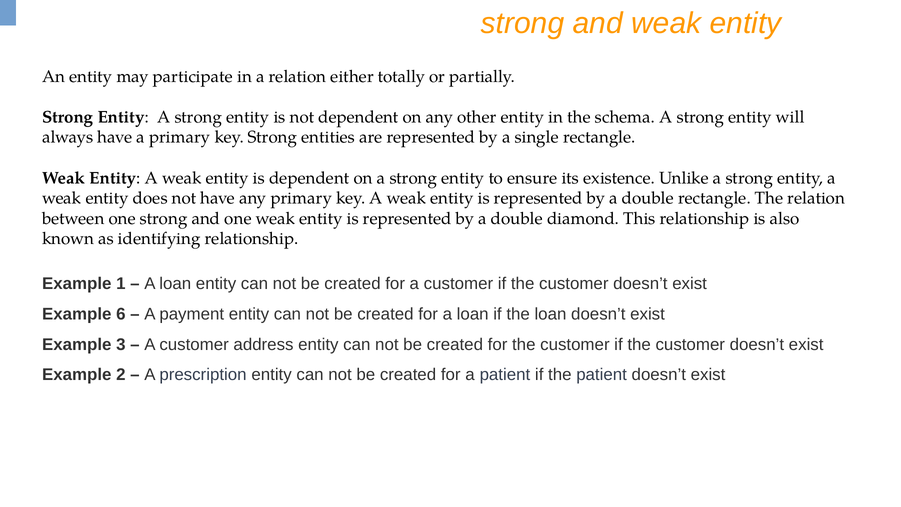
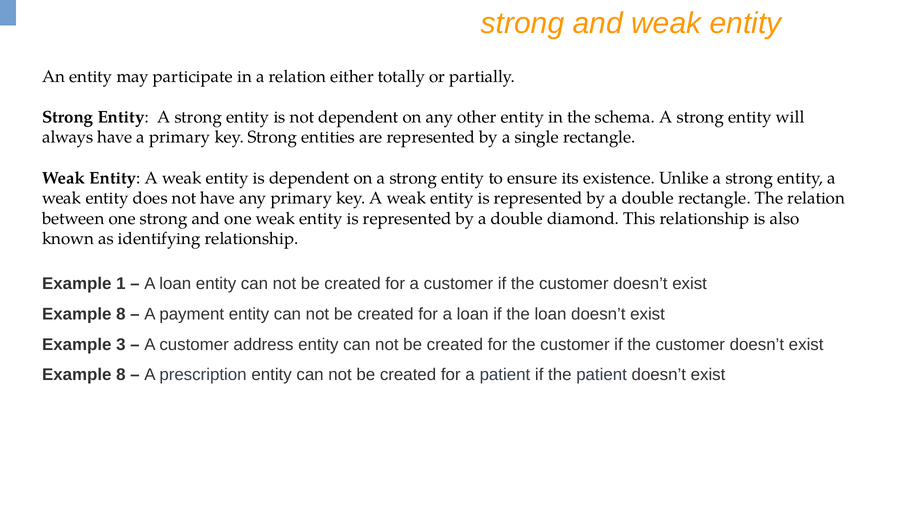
6 at (121, 314): 6 -> 8
2 at (121, 375): 2 -> 8
